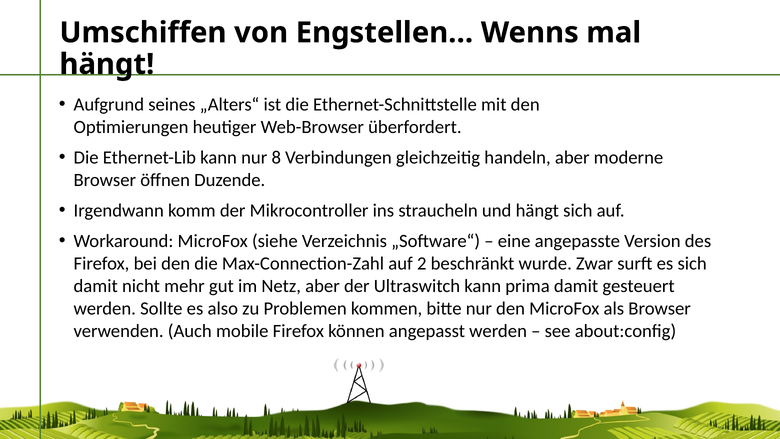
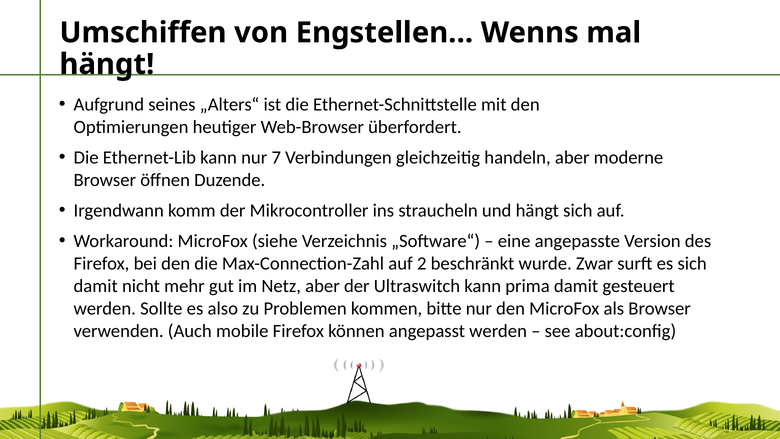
8: 8 -> 7
